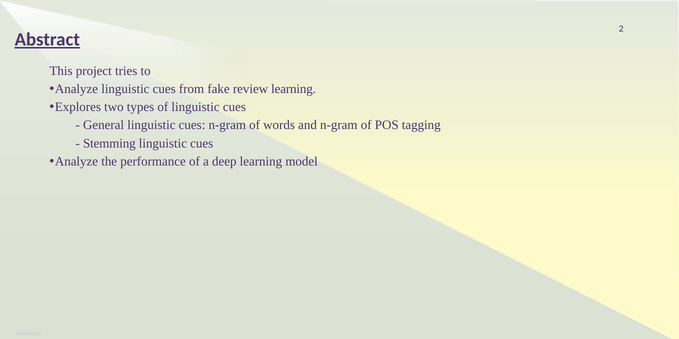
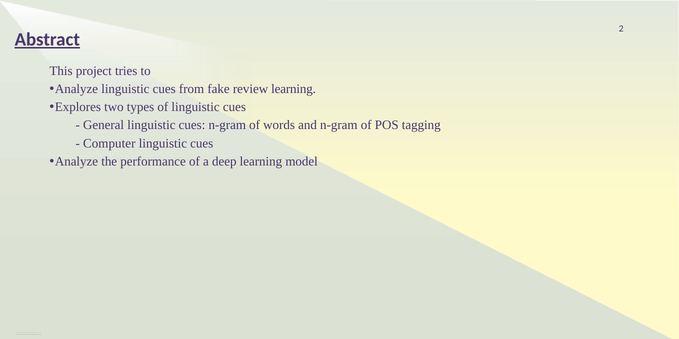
Stemming: Stemming -> Computer
